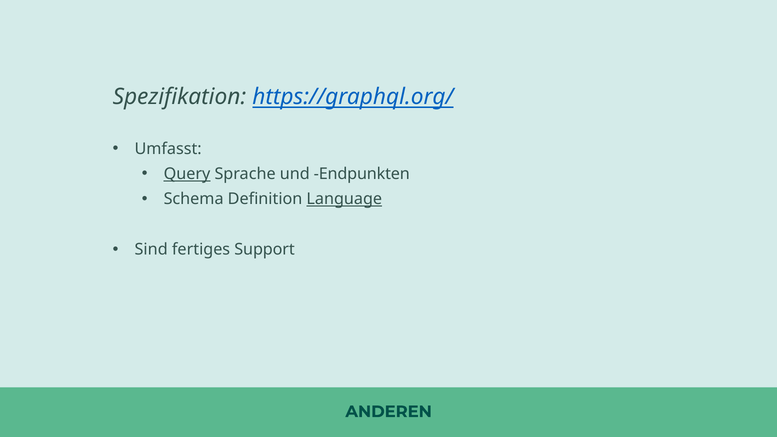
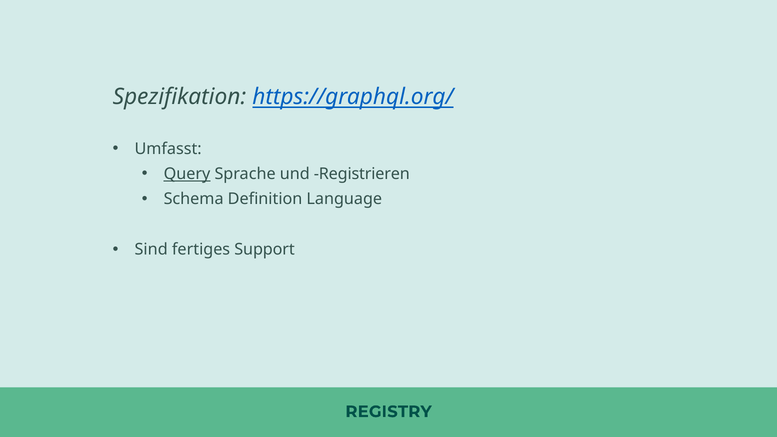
Endpunkten: Endpunkten -> Registrieren
Language underline: present -> none
ANDEREN: ANDEREN -> REGISTRY
